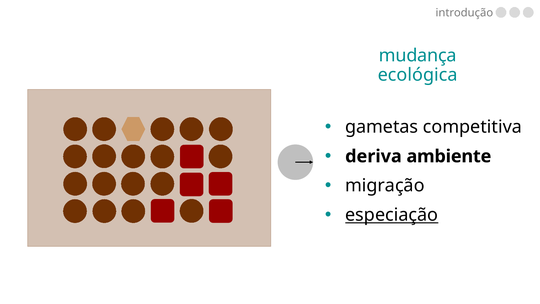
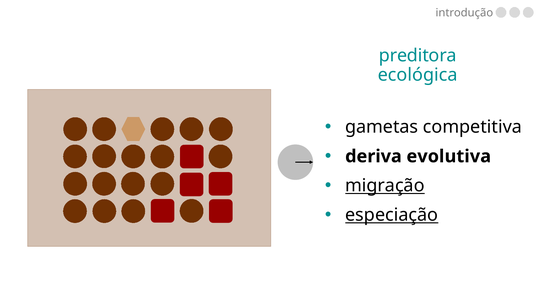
mudança: mudança -> preditora
ambiente: ambiente -> evolutiva
migração underline: none -> present
